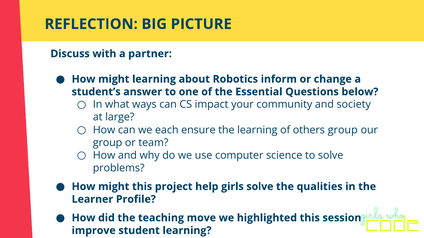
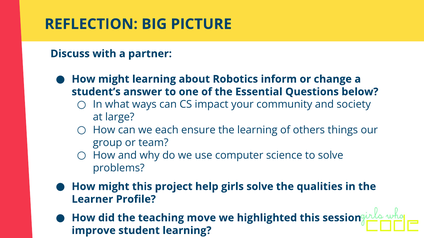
others group: group -> things
